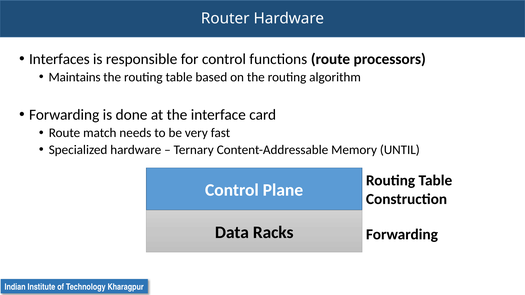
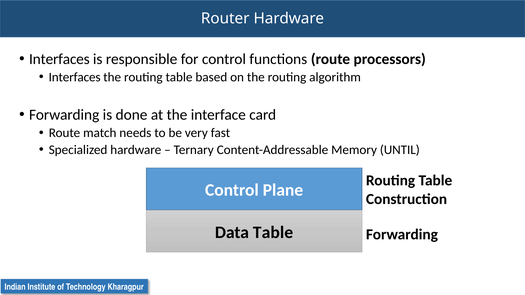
Maintains at (75, 77): Maintains -> Interfaces
Data Racks: Racks -> Table
